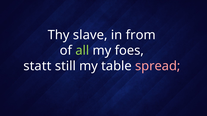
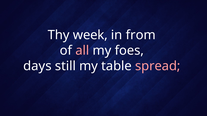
slave: slave -> week
all colour: light green -> pink
statt: statt -> days
